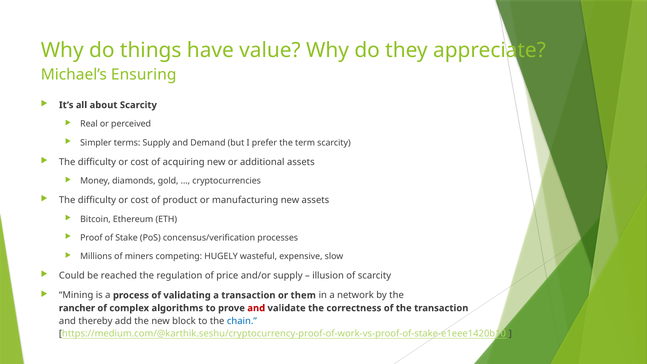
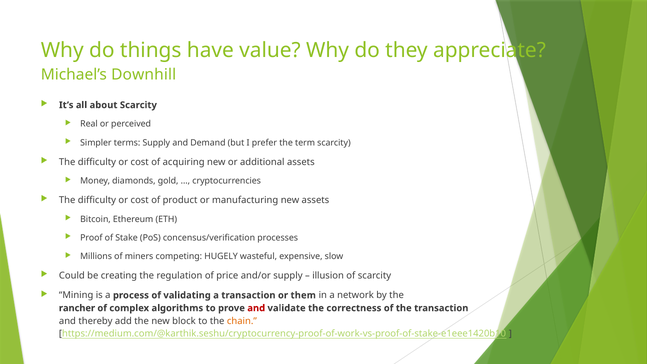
Ensuring: Ensuring -> Downhill
reached: reached -> creating
chain colour: blue -> orange
